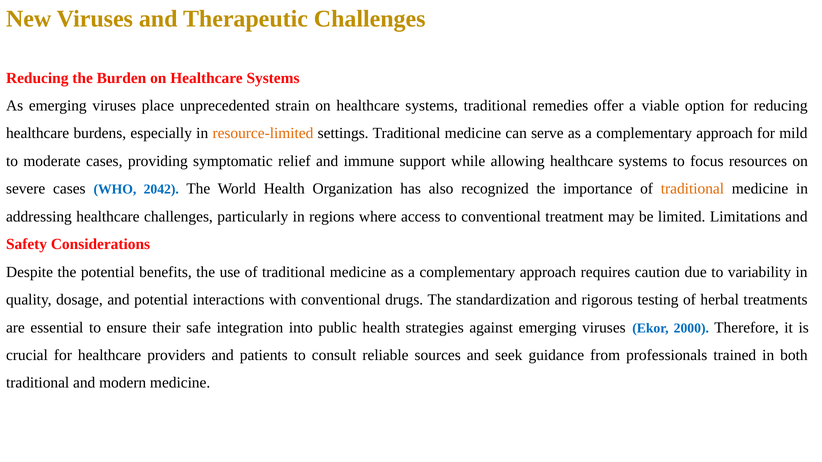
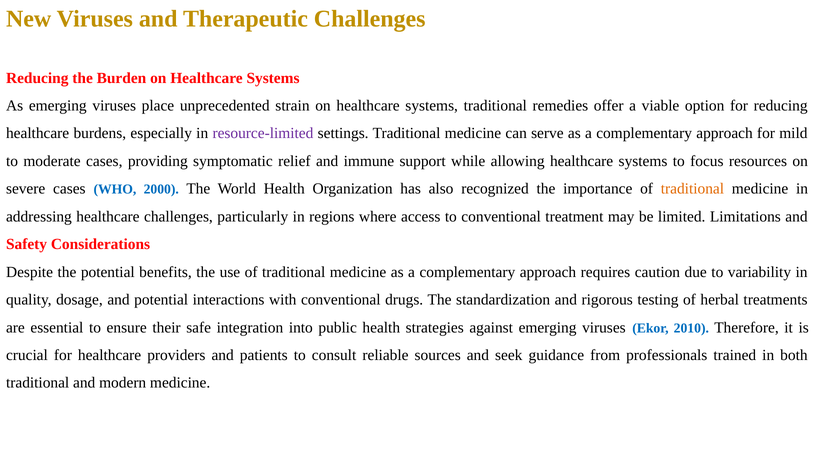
resource-limited colour: orange -> purple
2042: 2042 -> 2000
2000: 2000 -> 2010
